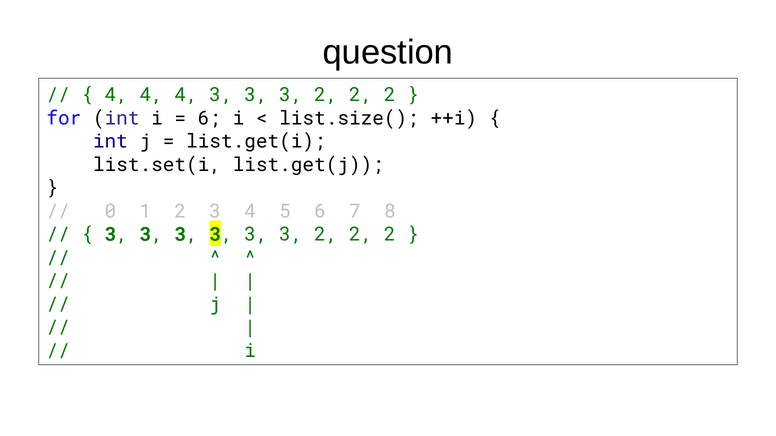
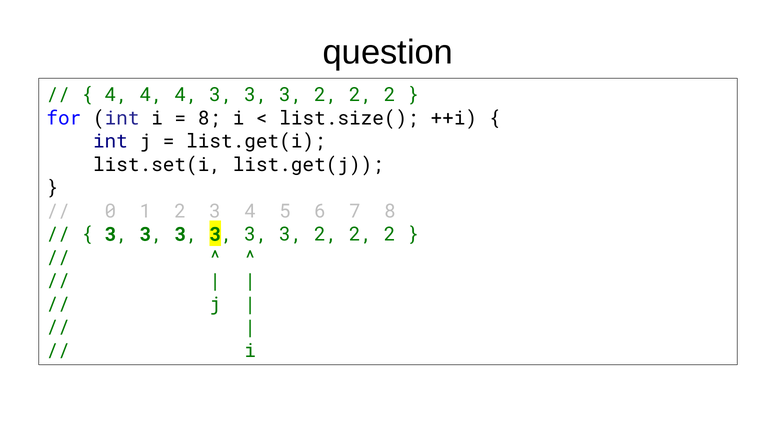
6 at (209, 118): 6 -> 8
